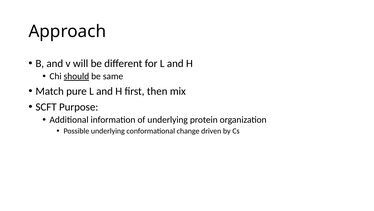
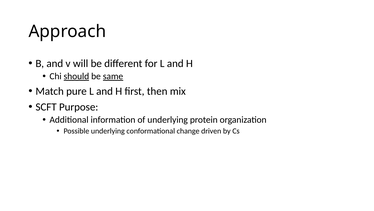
same underline: none -> present
